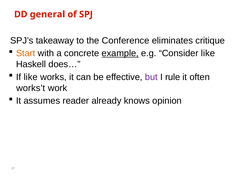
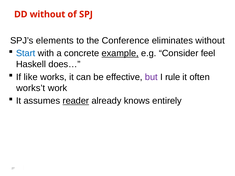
DD general: general -> without
takeaway: takeaway -> elements
eliminates critique: critique -> without
Start colour: orange -> blue
Consider like: like -> feel
reader underline: none -> present
opinion: opinion -> entirely
